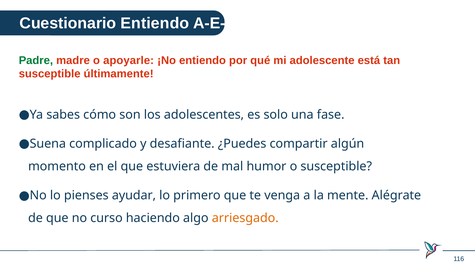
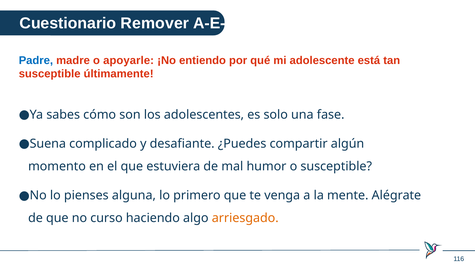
Cuestionario Entiendo: Entiendo -> Remover
Padre colour: green -> blue
ayudar: ayudar -> alguna
